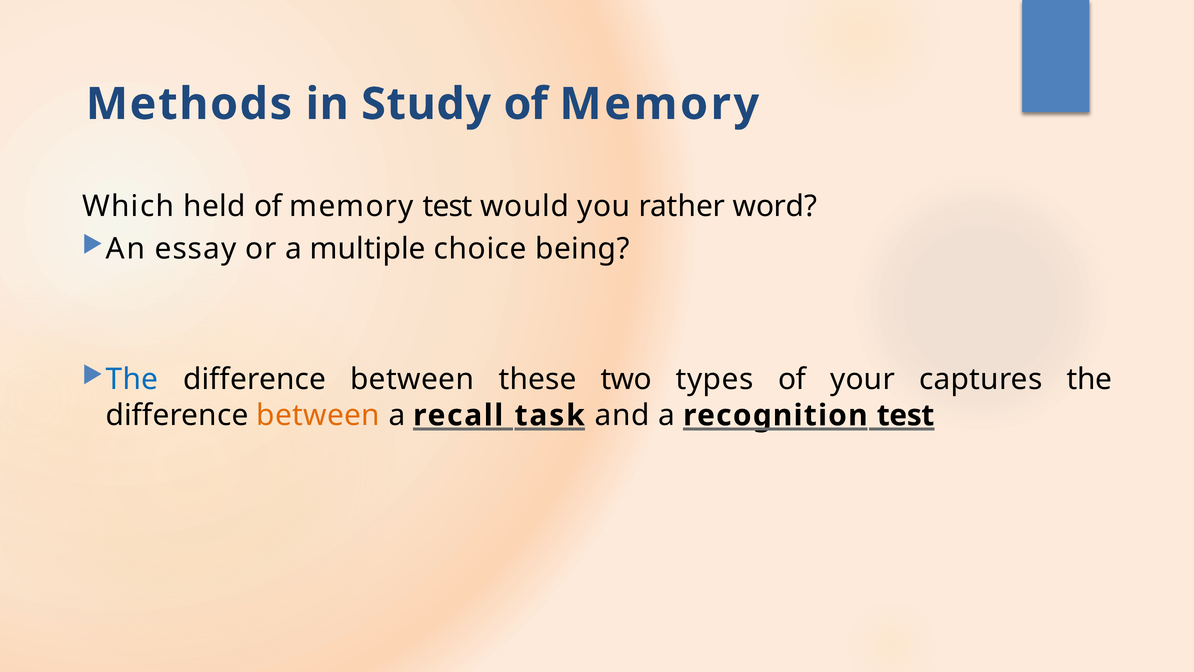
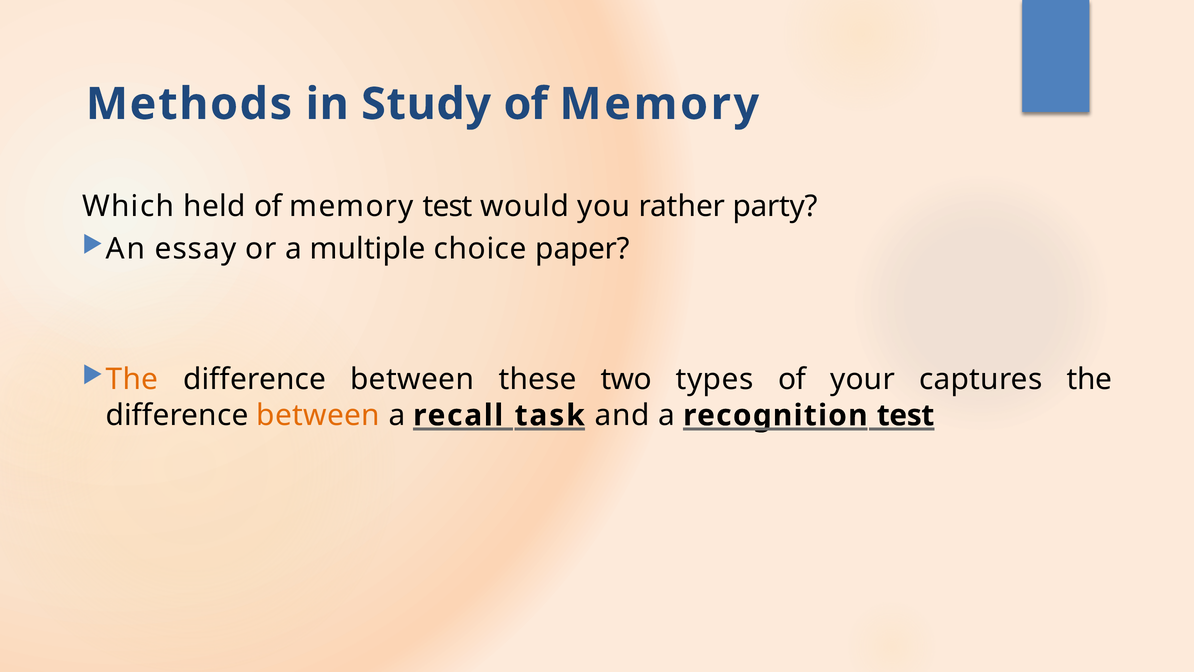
word: word -> party
being: being -> paper
The at (132, 379) colour: blue -> orange
